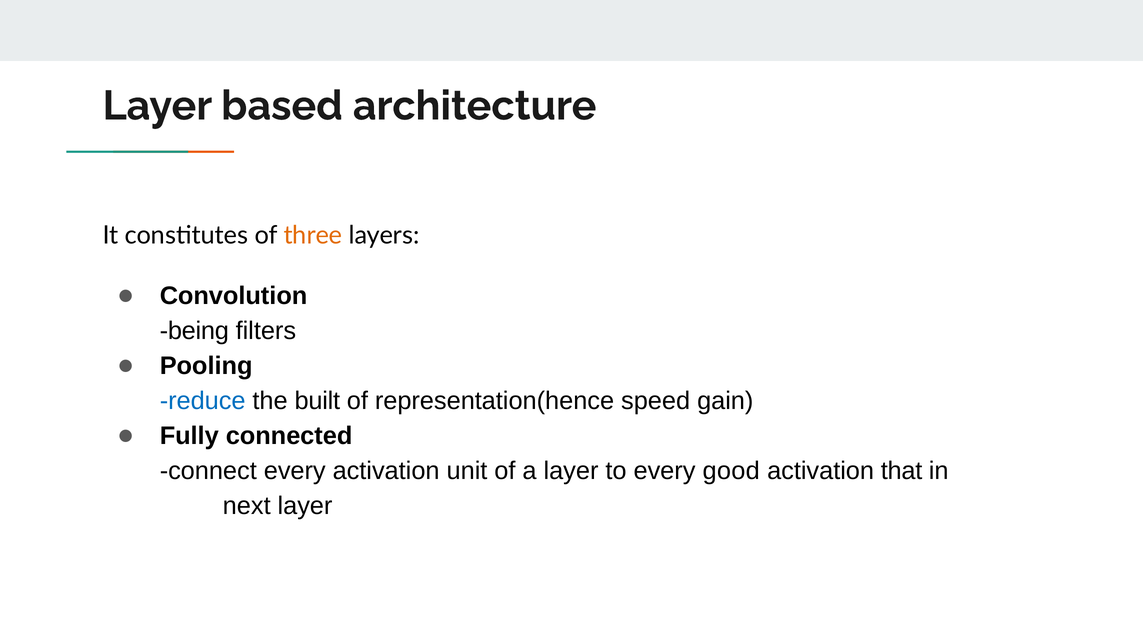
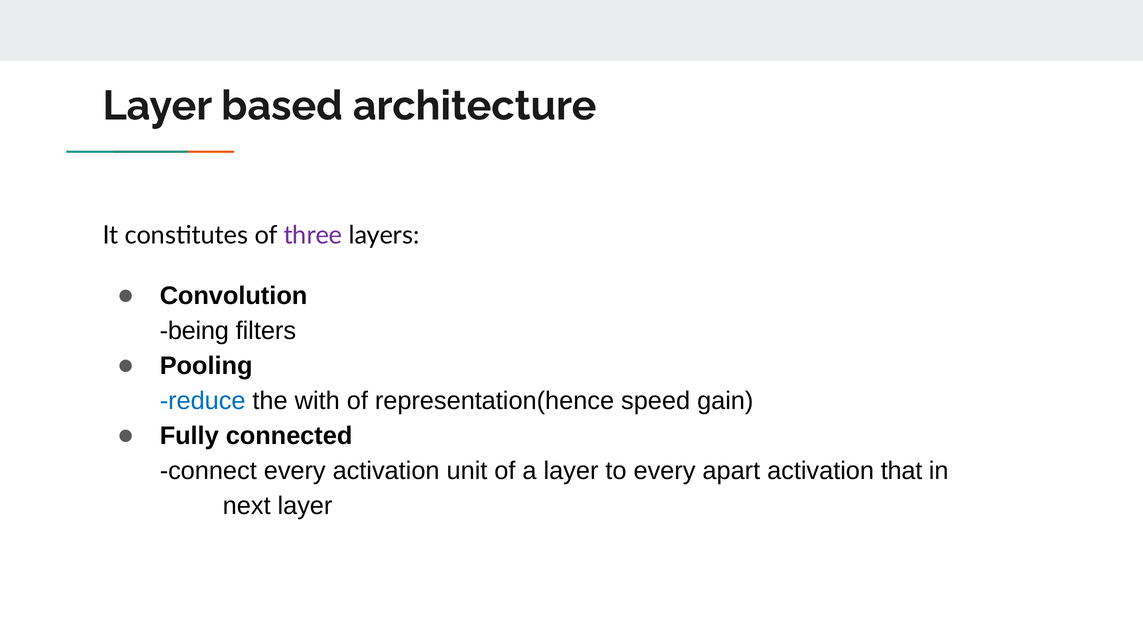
three colour: orange -> purple
built: built -> with
good: good -> apart
